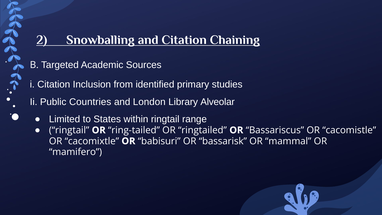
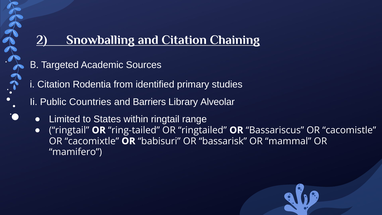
Inclusion: Inclusion -> Rodentia
London: London -> Barriers
